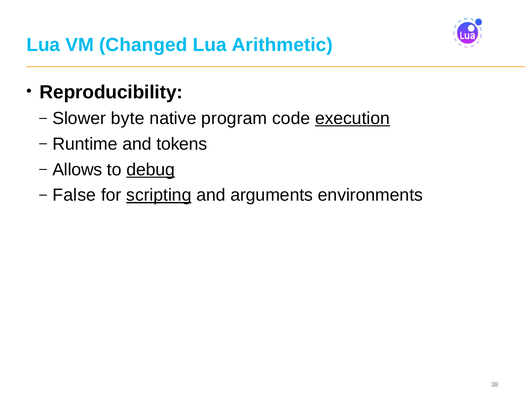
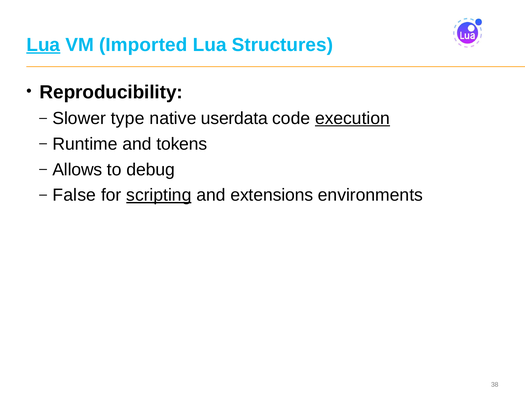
Lua at (43, 45) underline: none -> present
Changed: Changed -> Imported
Arithmetic: Arithmetic -> Structures
byte: byte -> type
program: program -> userdata
debug underline: present -> none
arguments: arguments -> extensions
